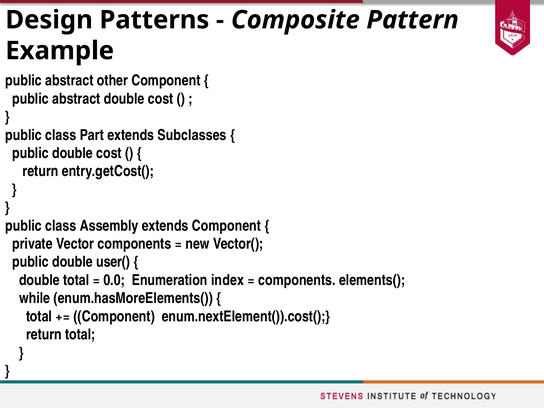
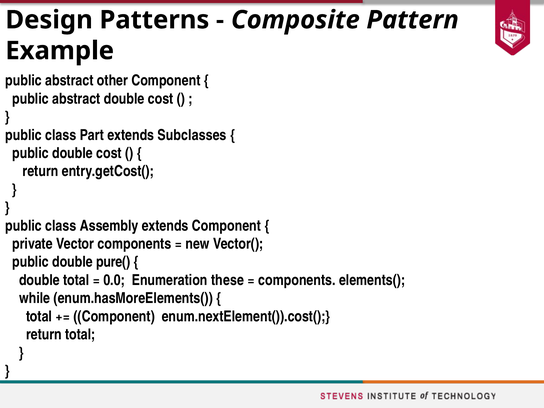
user(: user( -> pure(
index: index -> these
